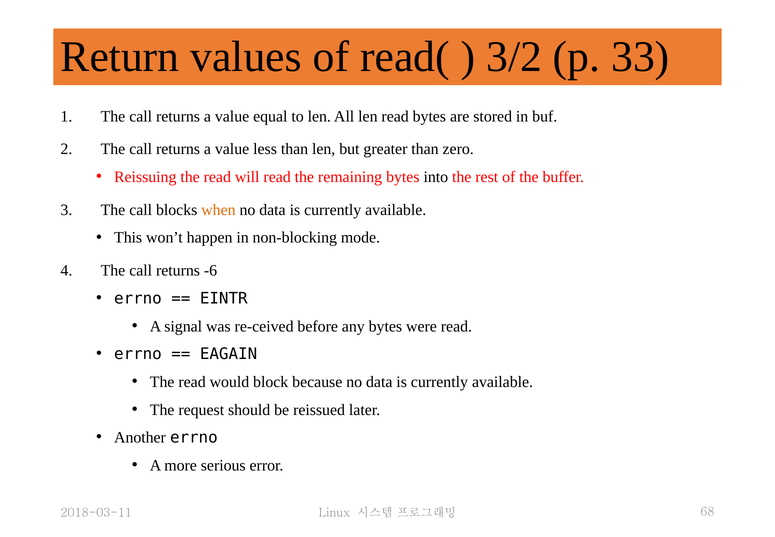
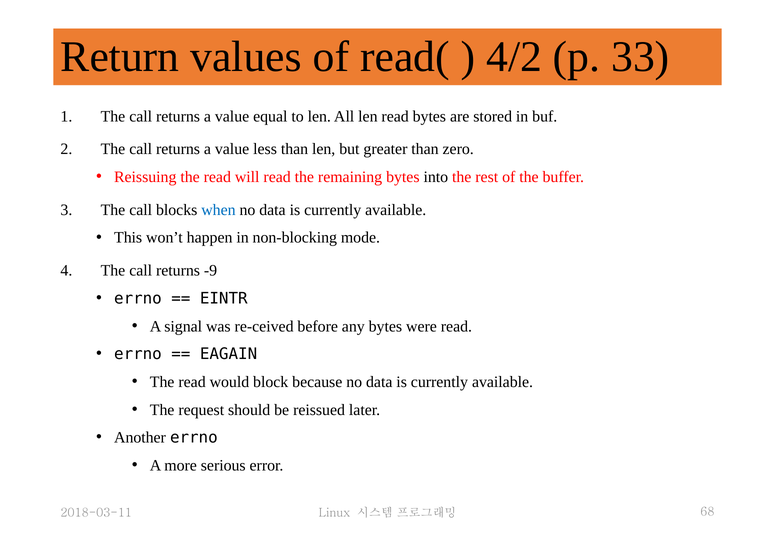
3/2: 3/2 -> 4/2
when colour: orange -> blue
-6: -6 -> -9
